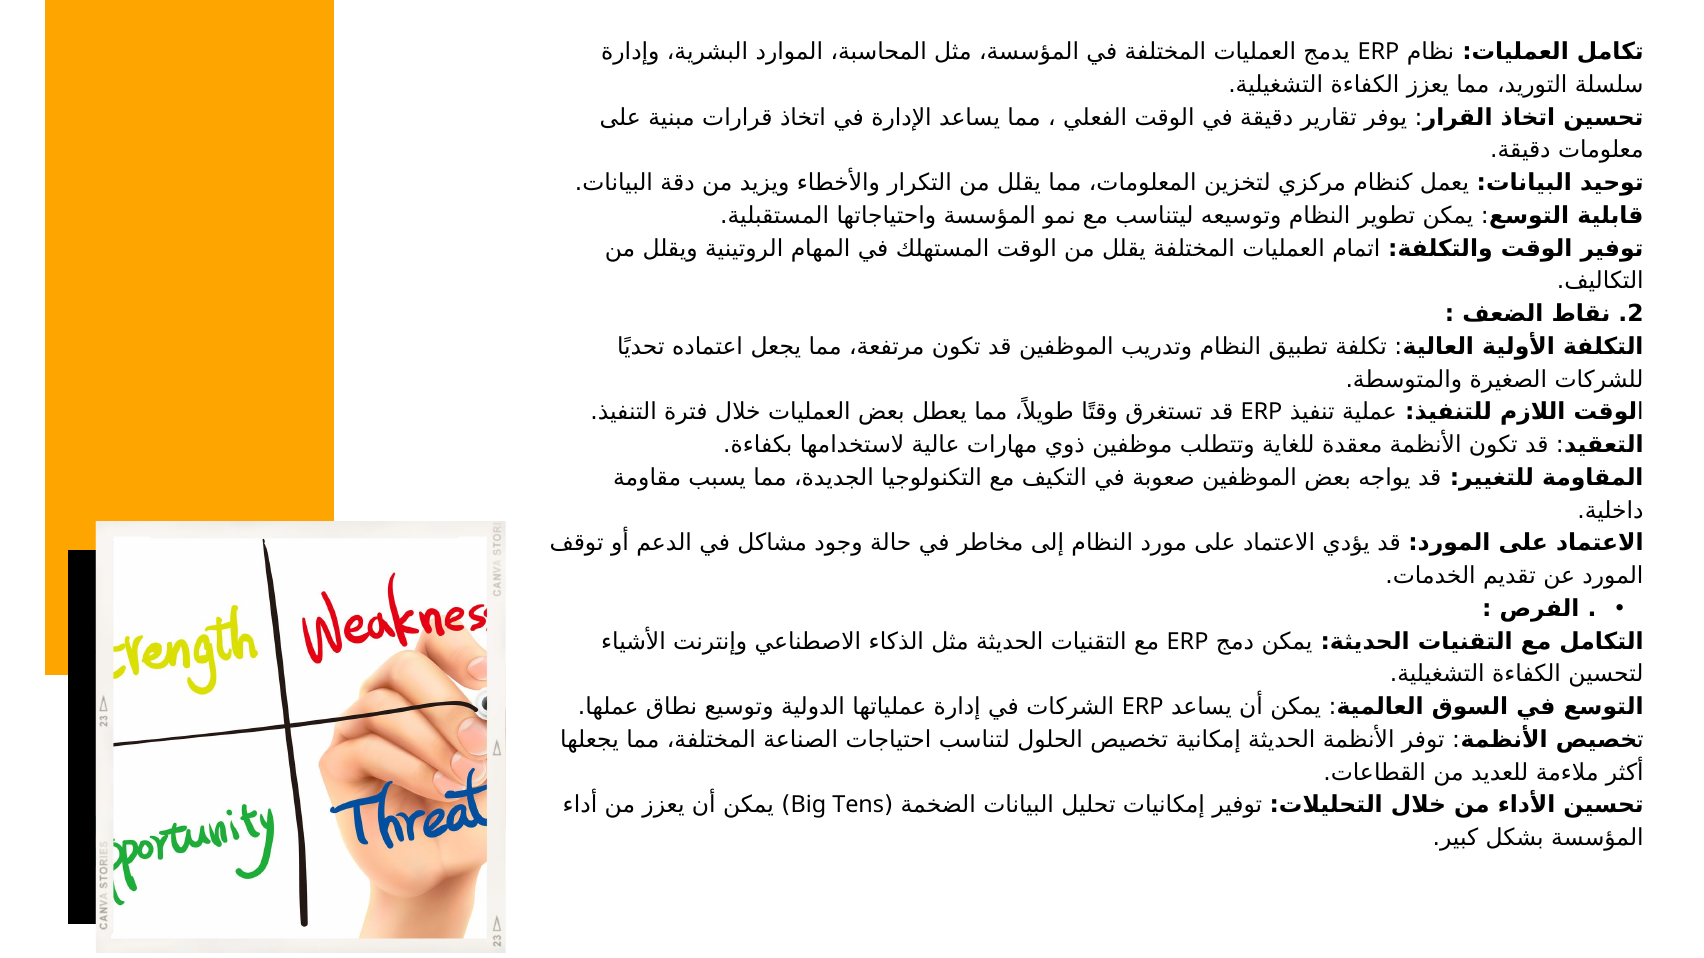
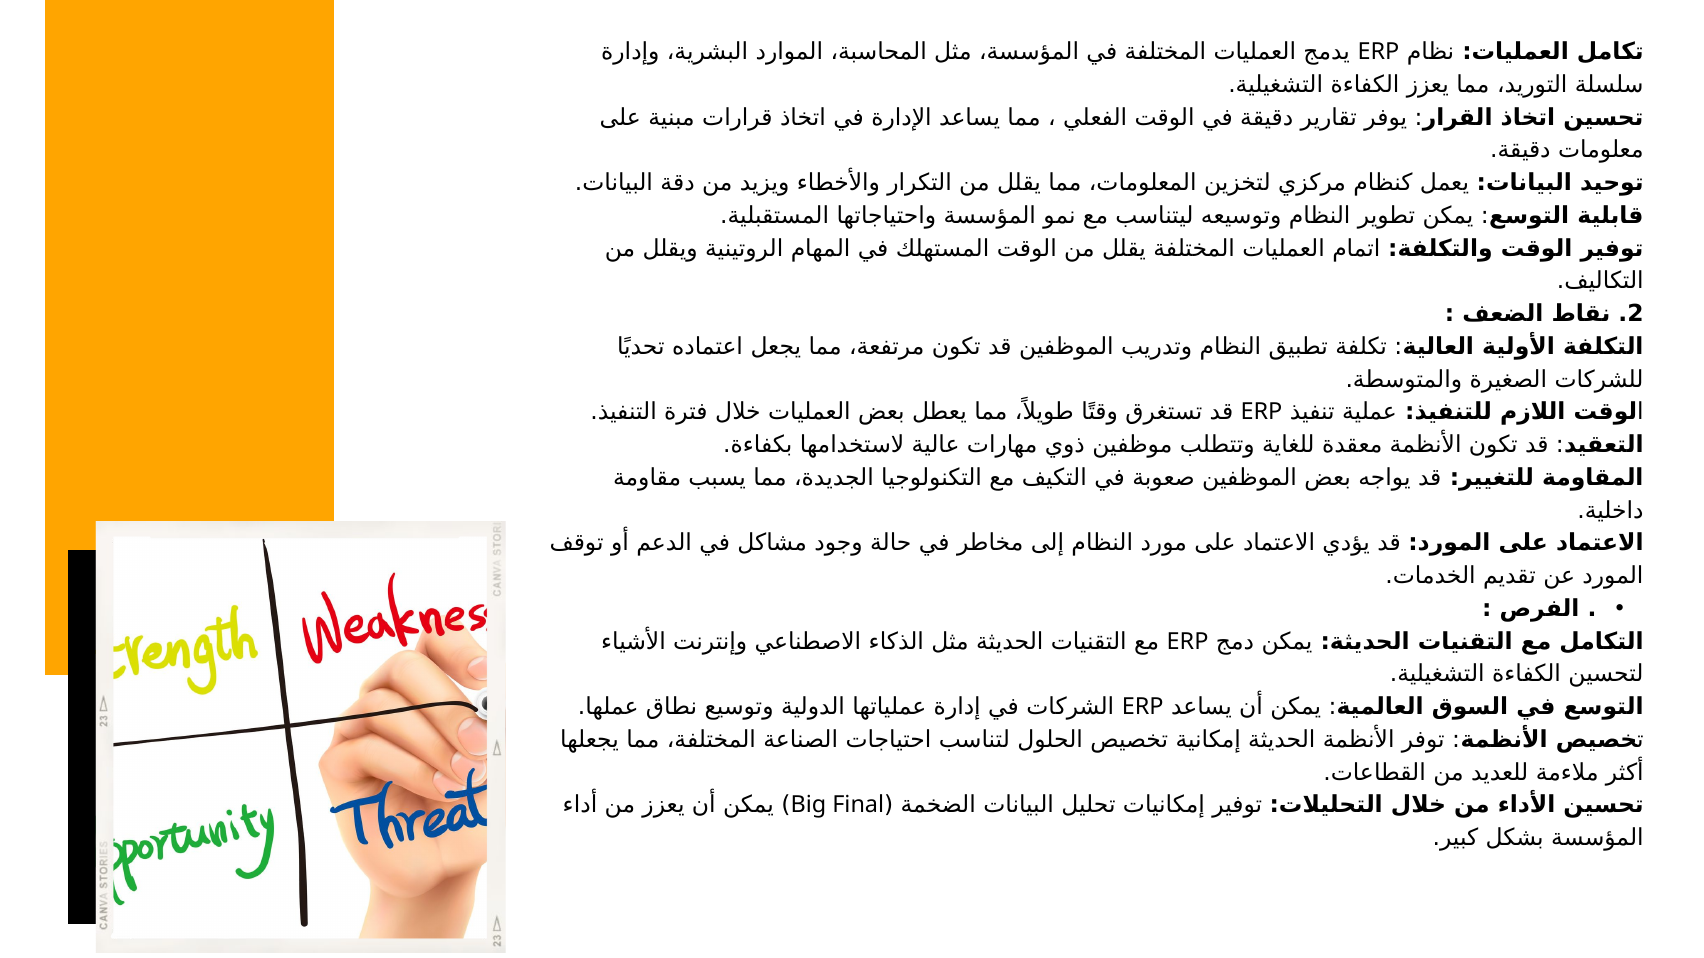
Tens: Tens -> Final
